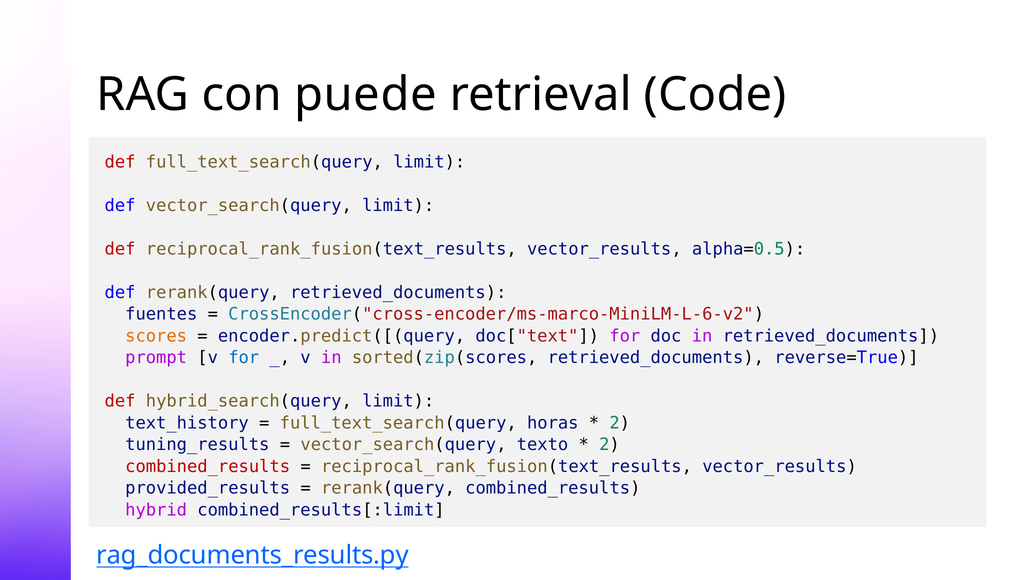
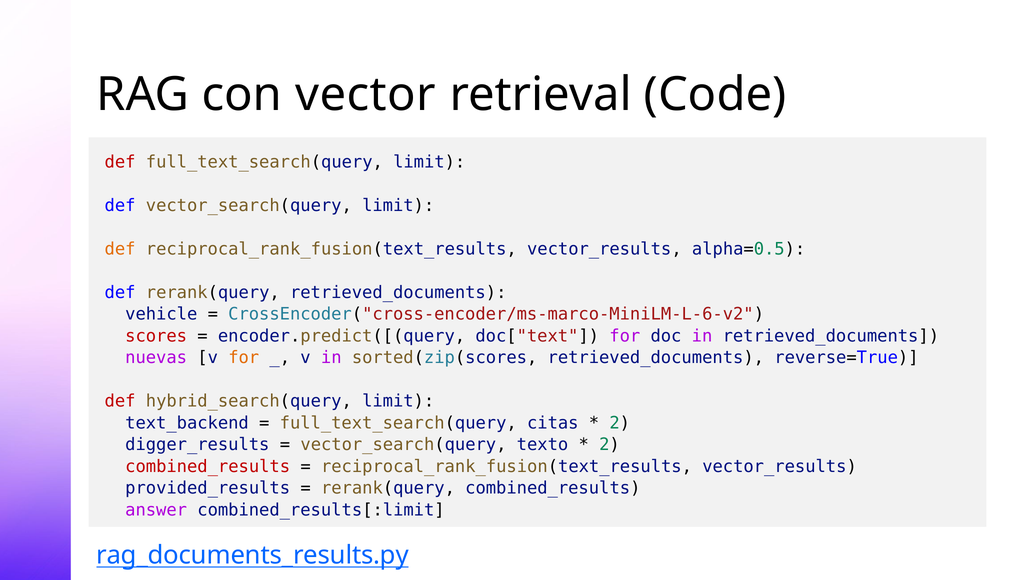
puede: puede -> vector
def at (120, 249) colour: red -> orange
fuentes: fuentes -> vehicle
scores colour: orange -> red
prompt: prompt -> nuevas
for at (244, 357) colour: blue -> orange
text_history: text_history -> text_backend
horas: horas -> citas
tuning_results: tuning_results -> digger_results
hybrid: hybrid -> answer
